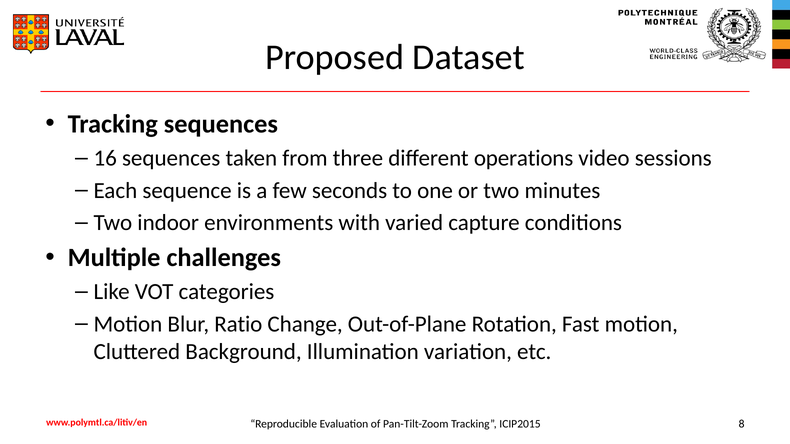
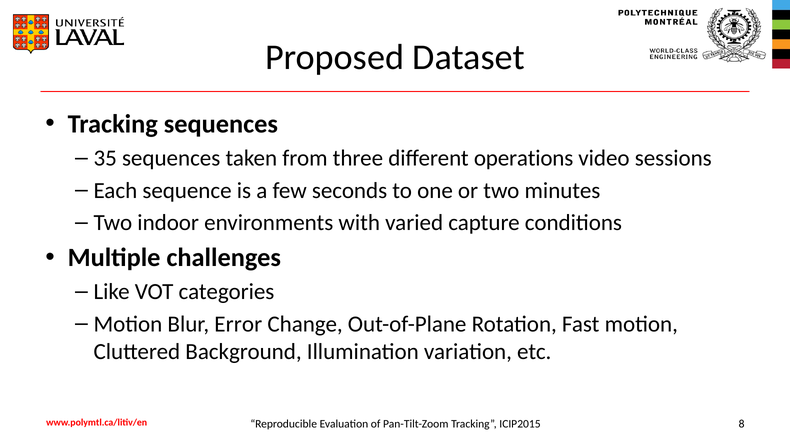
16: 16 -> 35
Ratio: Ratio -> Error
